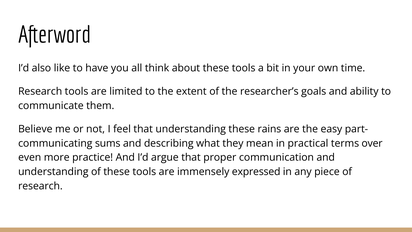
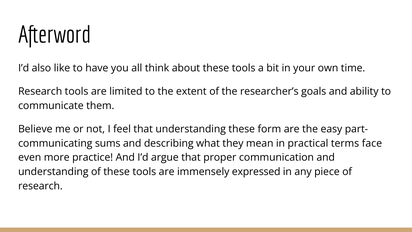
rains: rains -> form
over: over -> face
